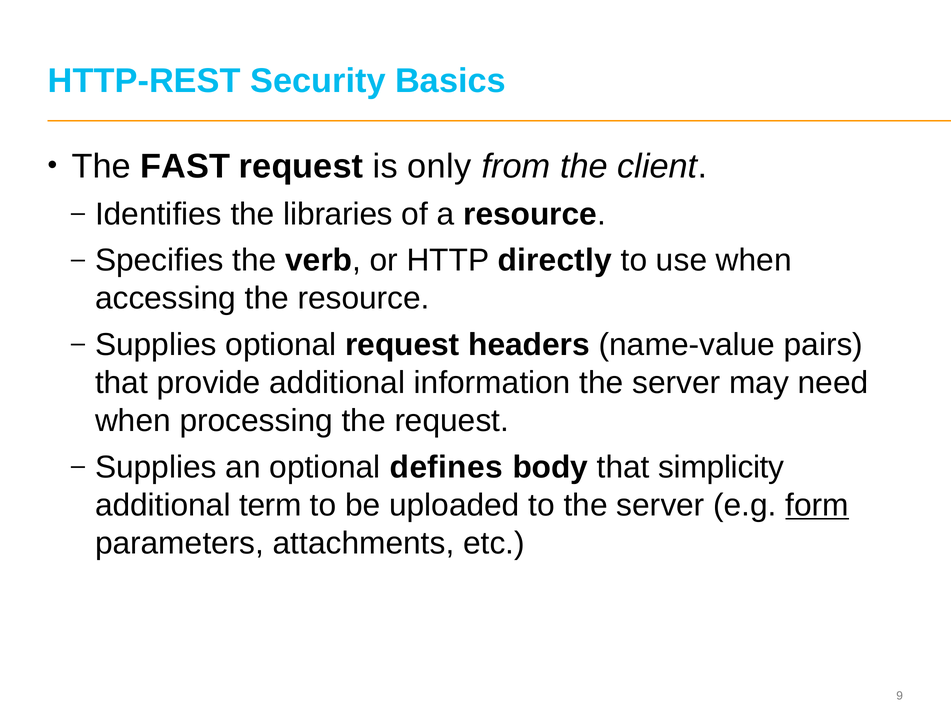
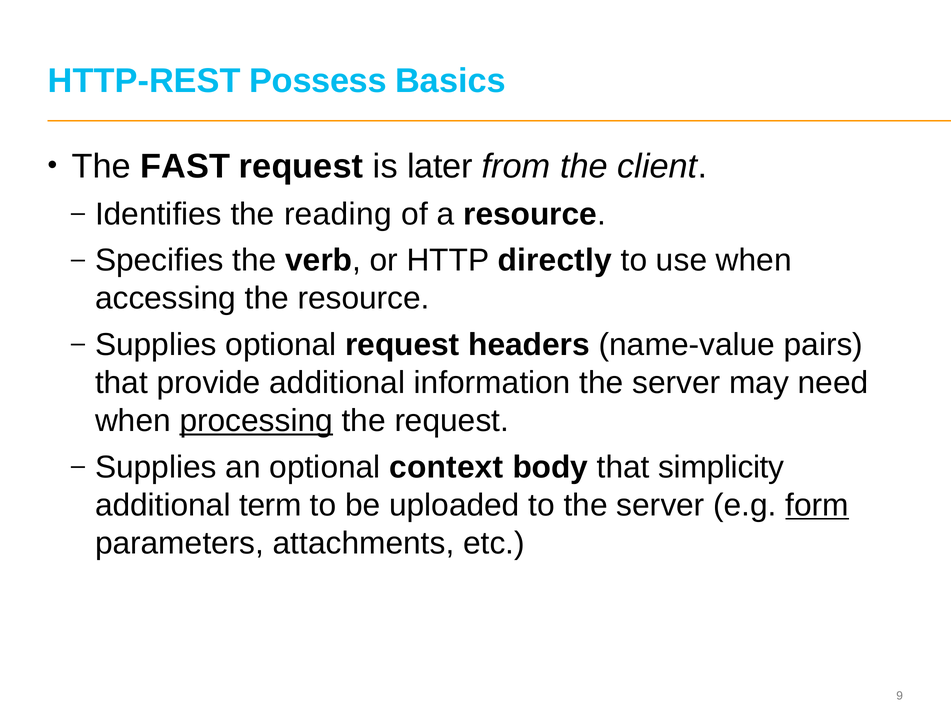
Security: Security -> Possess
only: only -> later
libraries: libraries -> reading
processing underline: none -> present
defines: defines -> context
